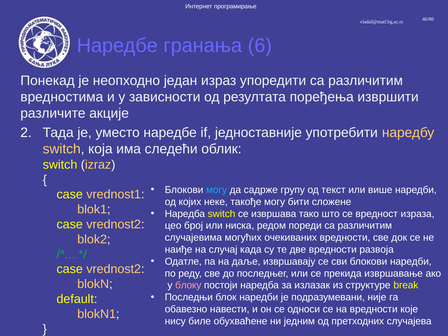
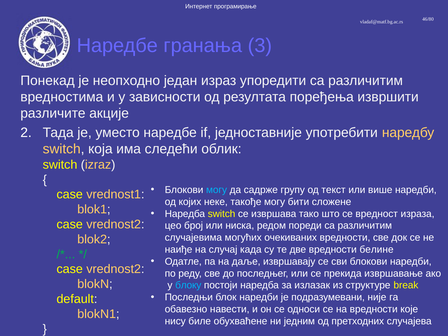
6: 6 -> 3
развоја: развоја -> белине
блоку colour: pink -> light blue
